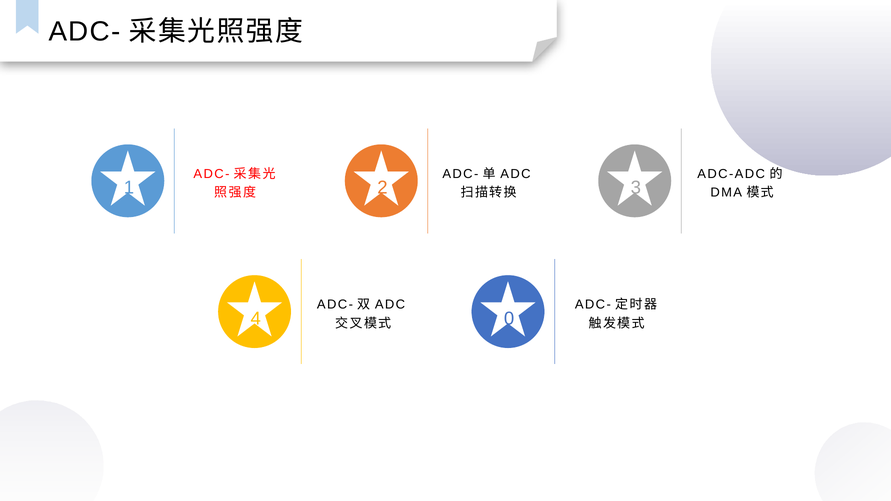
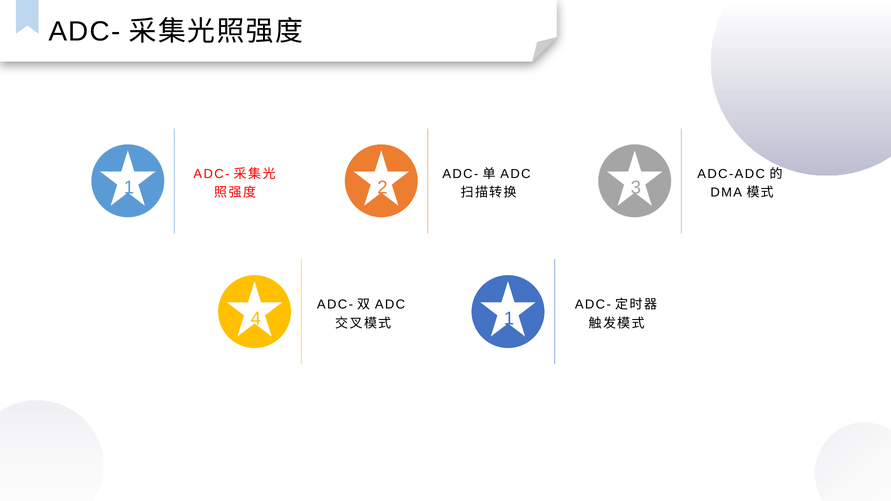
0 at (509, 319): 0 -> 1
